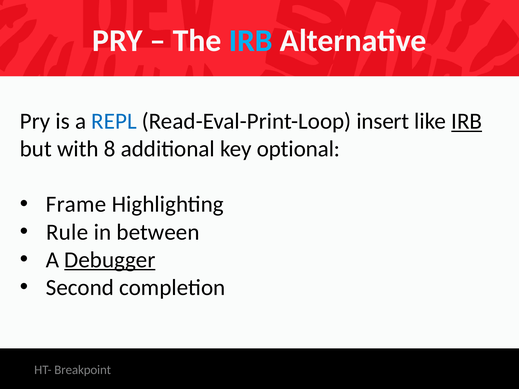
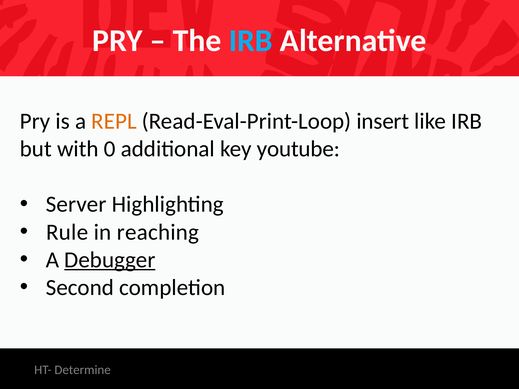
REPL colour: blue -> orange
IRB at (467, 121) underline: present -> none
8: 8 -> 0
optional: optional -> youtube
Frame: Frame -> Server
between: between -> reaching
Breakpoint: Breakpoint -> Determine
